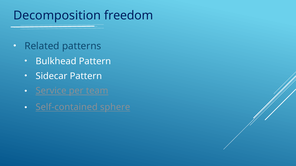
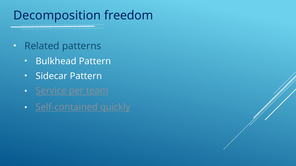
sphere: sphere -> quickly
